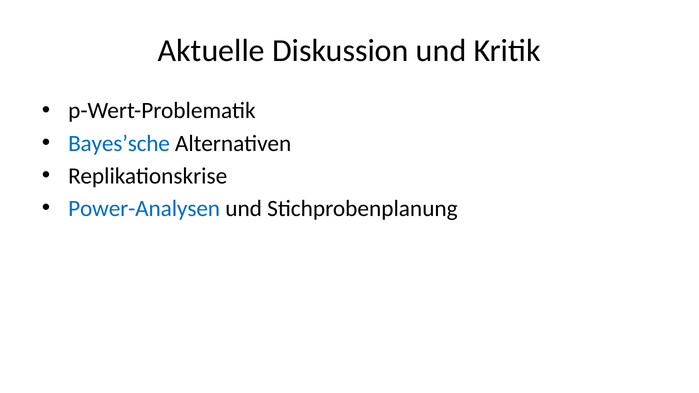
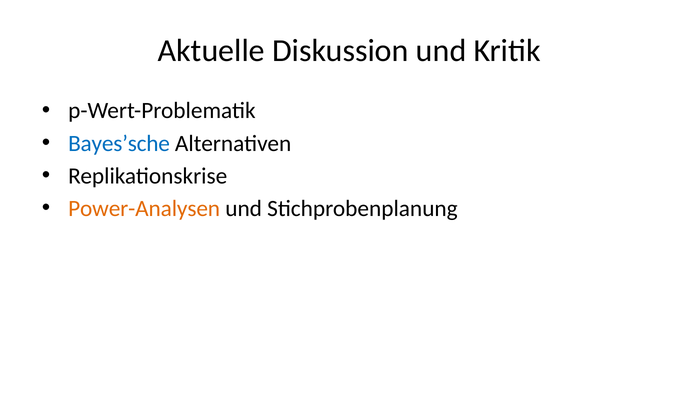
Power-Analysen colour: blue -> orange
